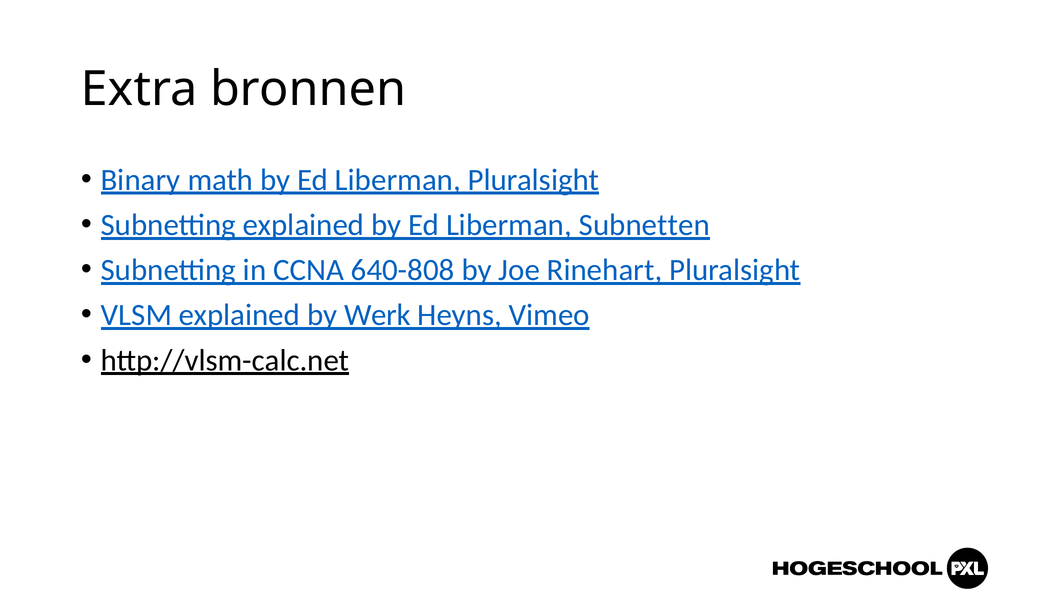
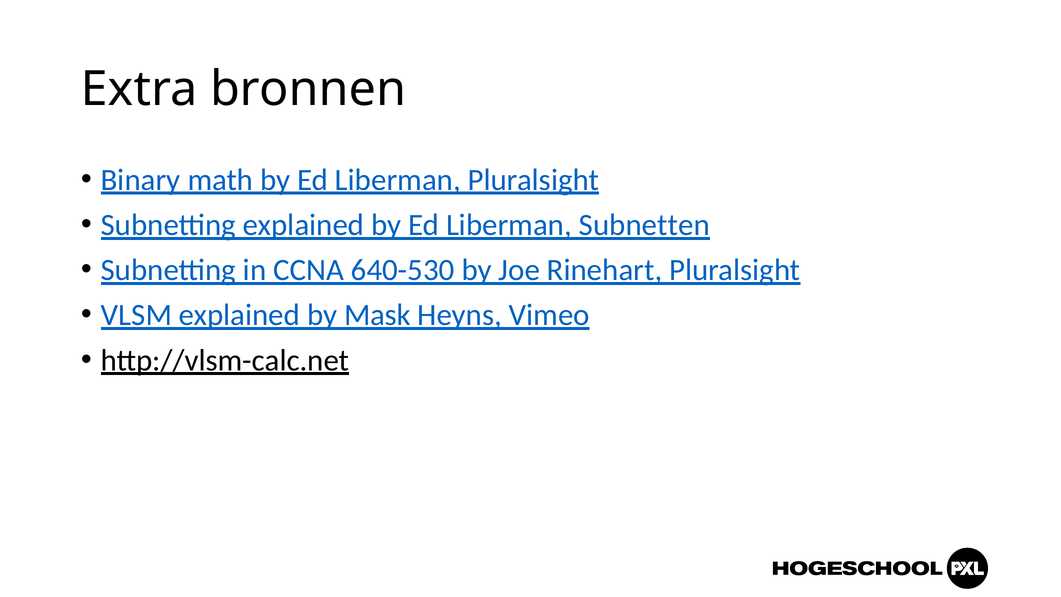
640-808: 640-808 -> 640-530
Werk: Werk -> Mask
